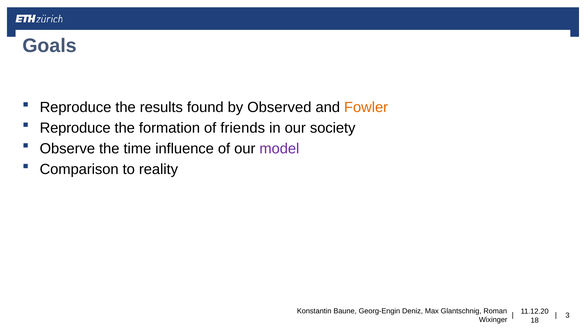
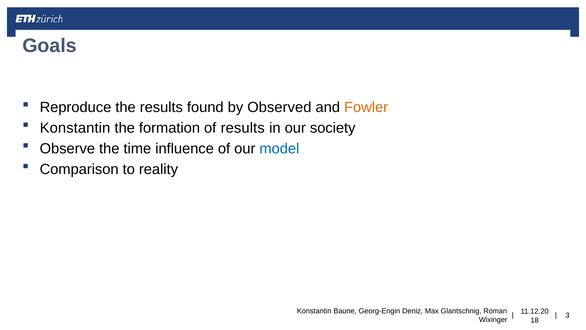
Reproduce at (75, 128): Reproduce -> Konstantin
of friends: friends -> results
model colour: purple -> blue
